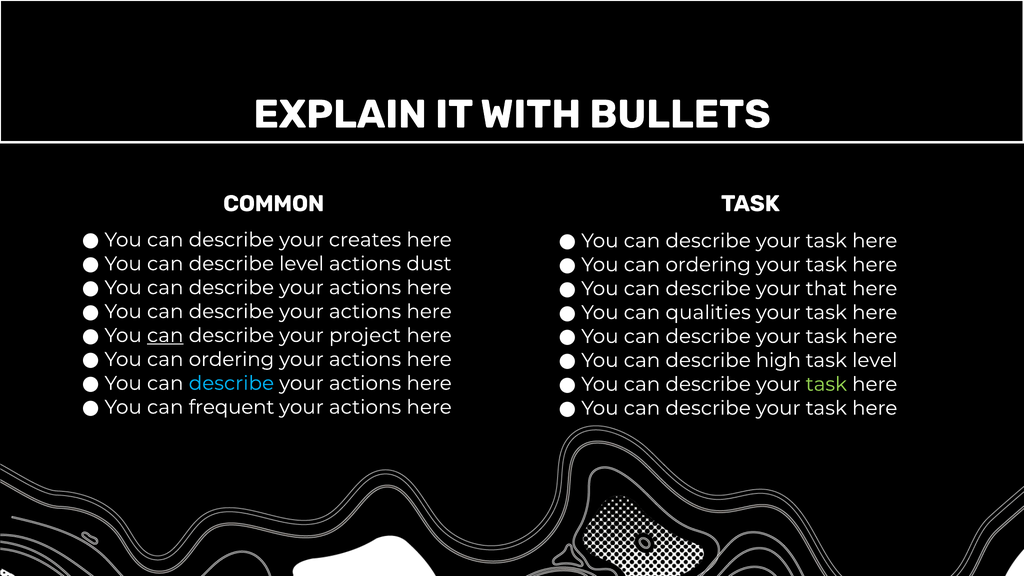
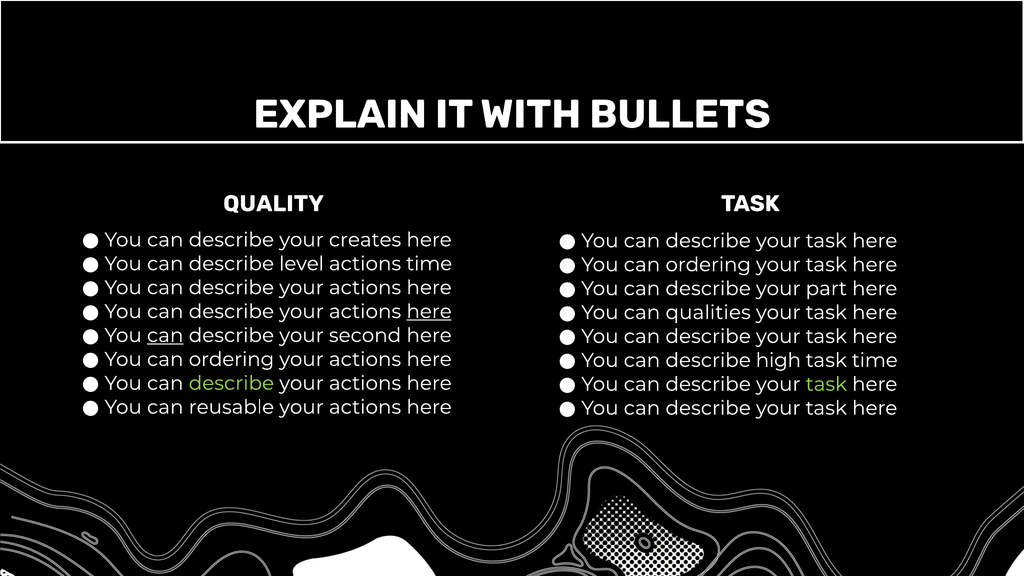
COMMON: COMMON -> QUALITY
actions dust: dust -> time
that: that -> part
here at (429, 312) underline: none -> present
project: project -> second
task level: level -> time
describe at (231, 383) colour: light blue -> light green
frequent: frequent -> reusable
